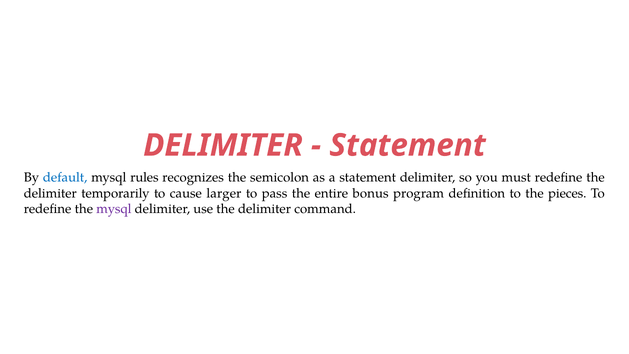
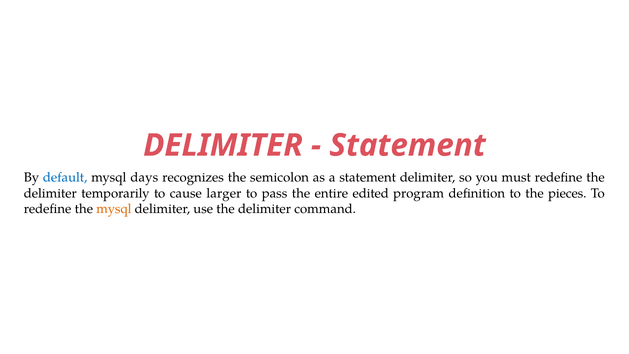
rules: rules -> days
bonus: bonus -> edited
mysql at (114, 209) colour: purple -> orange
